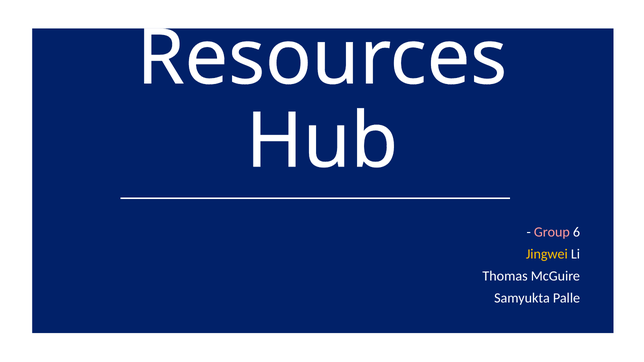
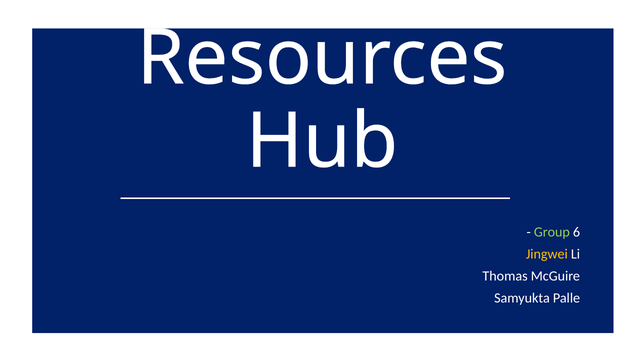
Group colour: pink -> light green
